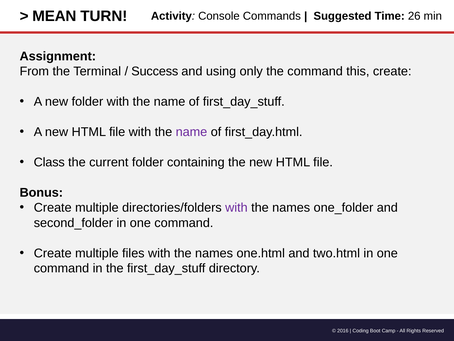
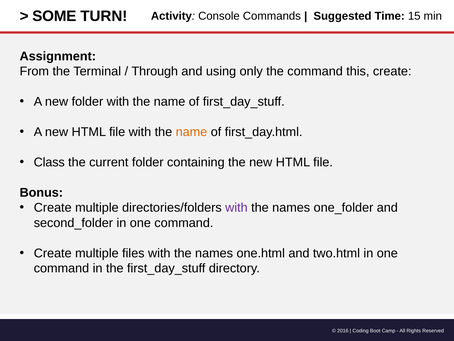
MEAN: MEAN -> SOME
26: 26 -> 15
Success: Success -> Through
name at (191, 132) colour: purple -> orange
